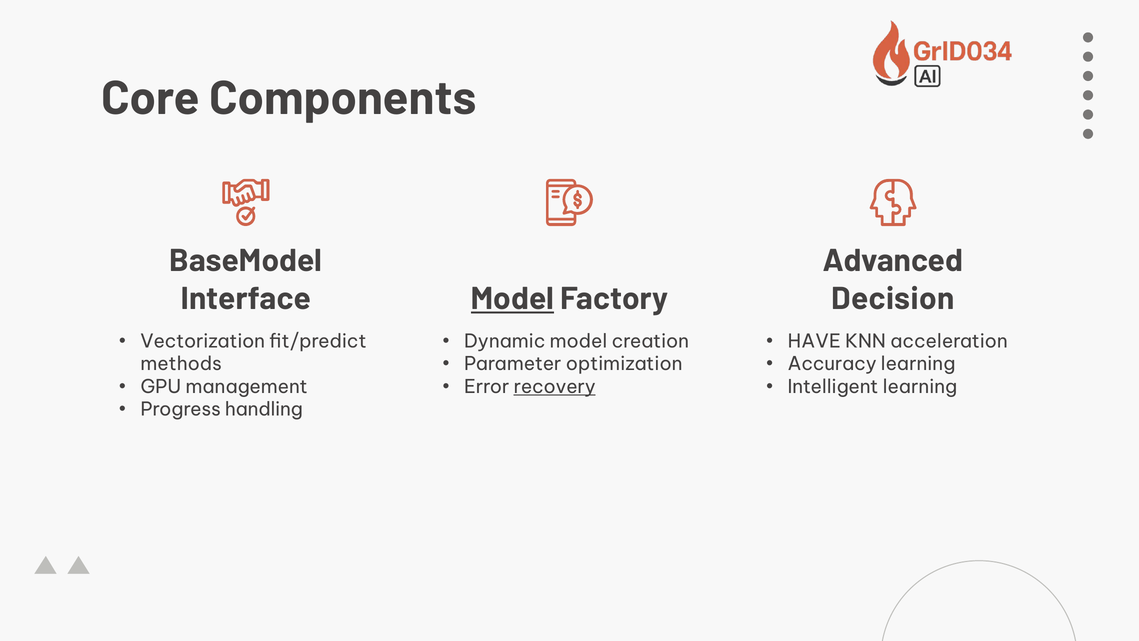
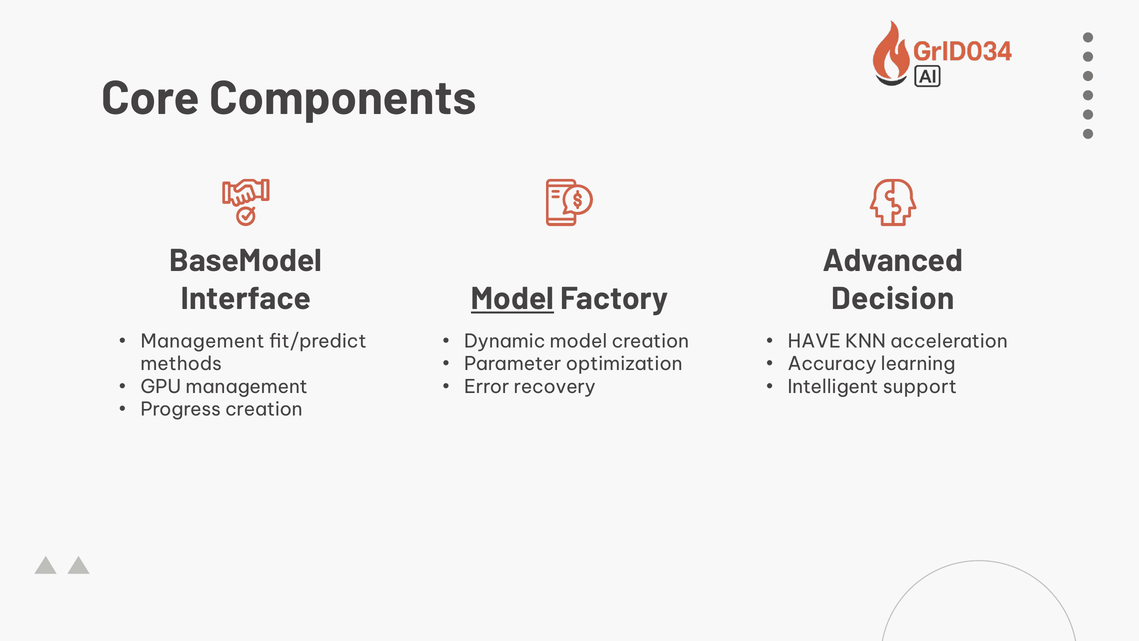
Vectorization at (203, 341): Vectorization -> Management
recovery underline: present -> none
Intelligent learning: learning -> support
Progress handling: handling -> creation
